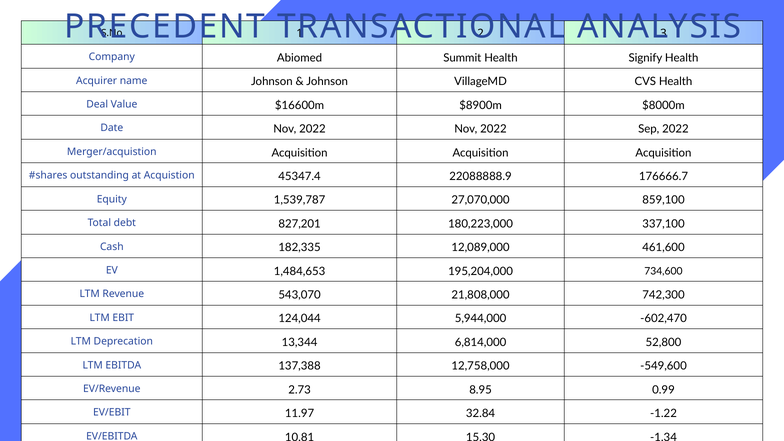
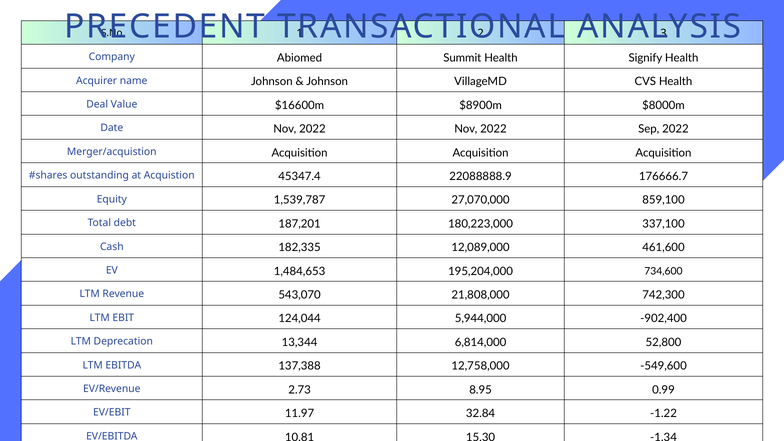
827,201: 827,201 -> 187,201
-602,470: -602,470 -> -902,400
